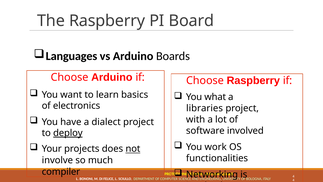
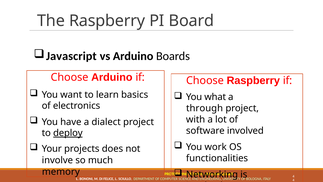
Languages at (71, 56): Languages -> Javascript
libraries: libraries -> through
not underline: present -> none
compiler: compiler -> memory
